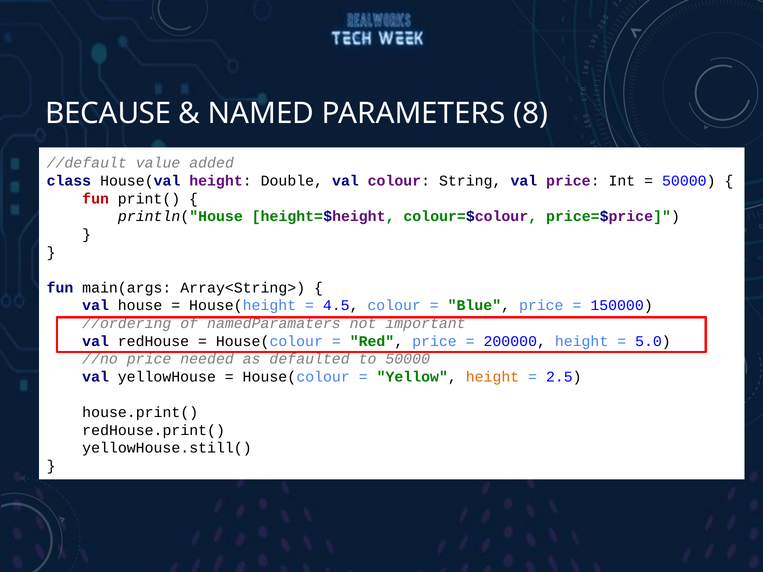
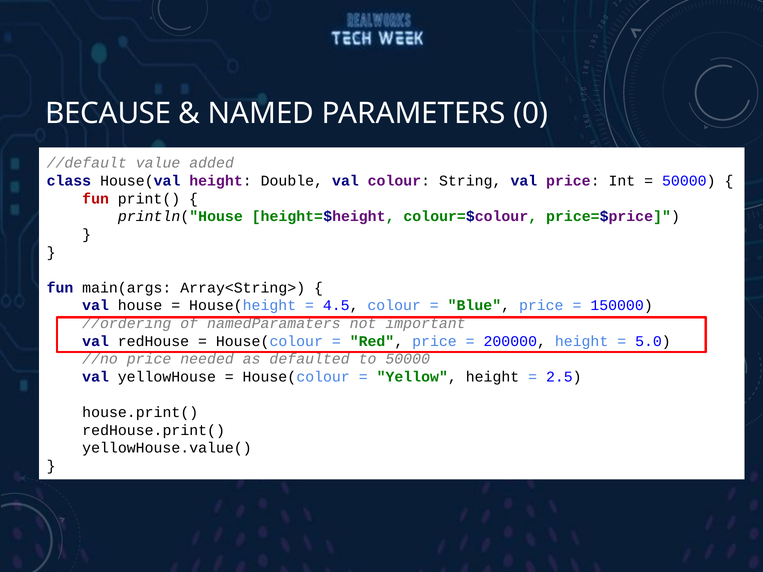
8: 8 -> 0
height at (493, 377) colour: orange -> black
yellowHouse.still(: yellowHouse.still( -> yellowHouse.value(
